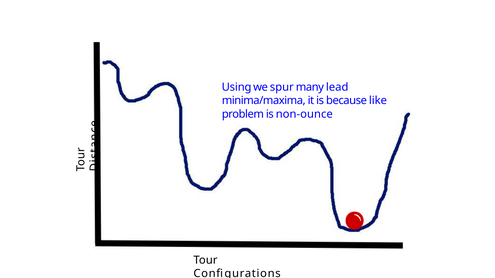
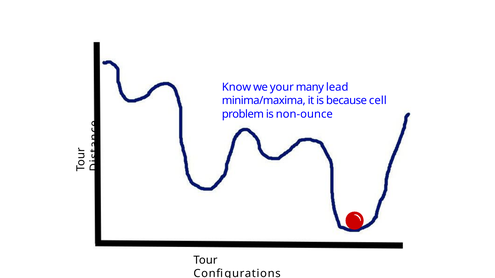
Using: Using -> Know
spur: spur -> your
like: like -> cell
